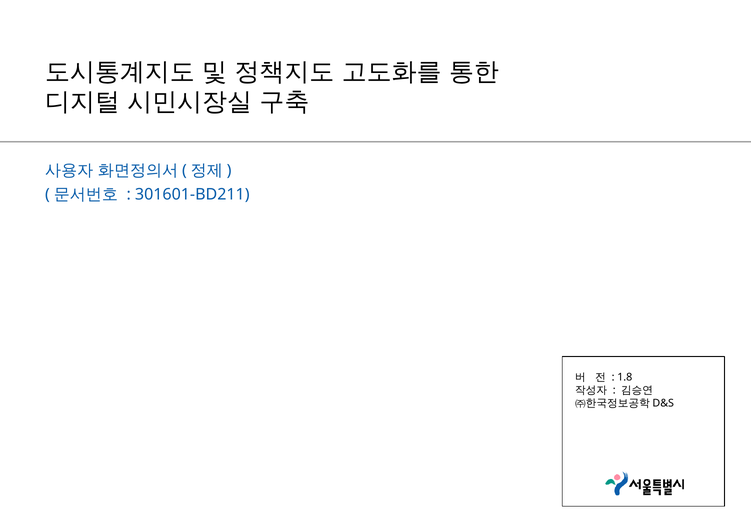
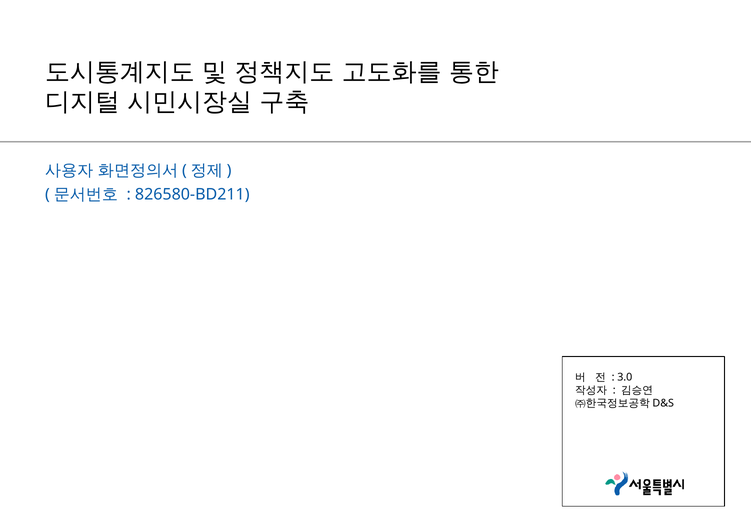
301601-BD211: 301601-BD211 -> 826580-BD211
1.8: 1.8 -> 3.0
